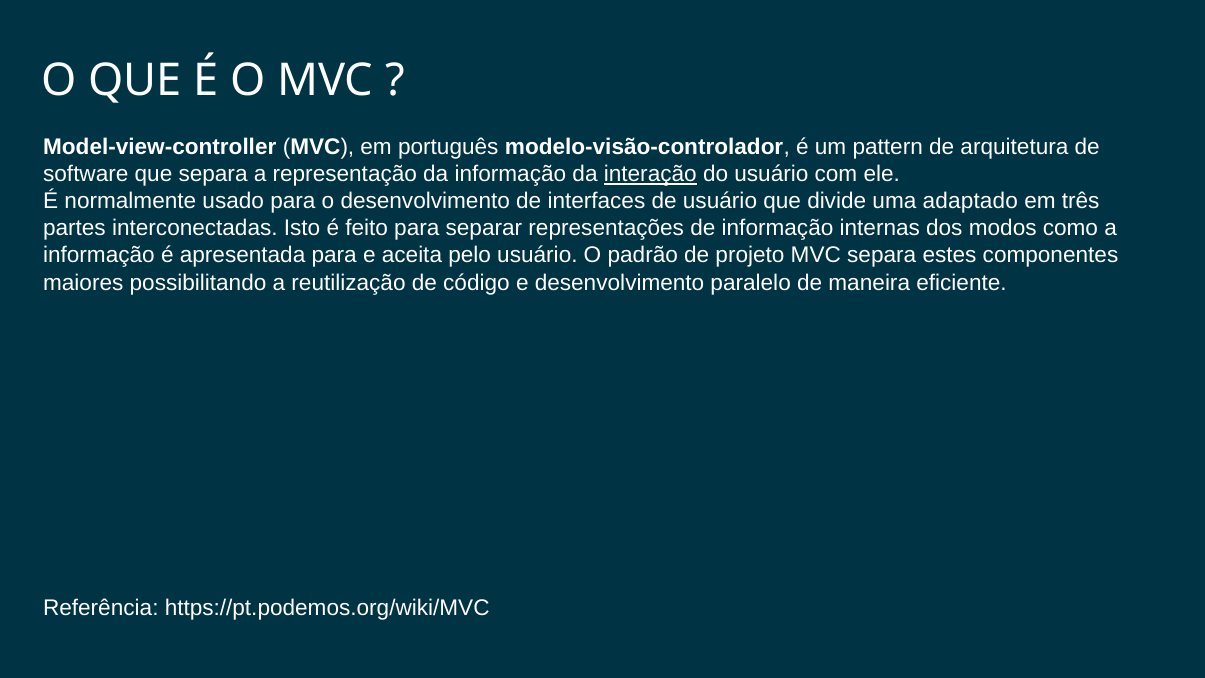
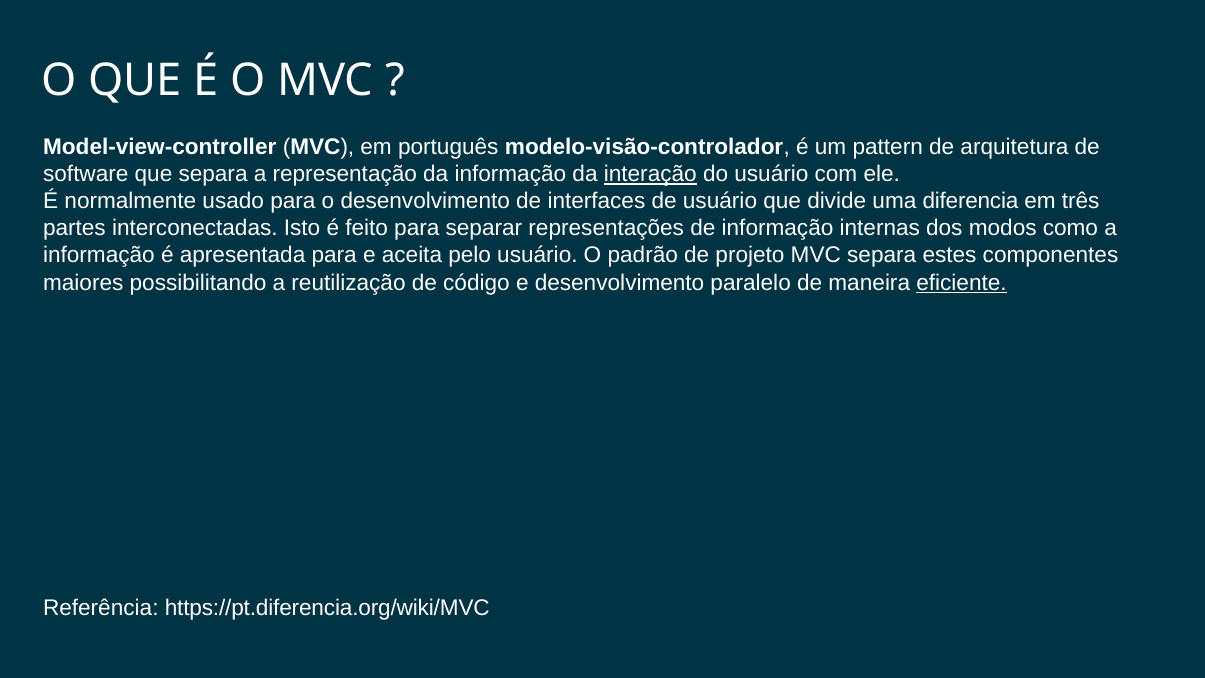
adaptado: adaptado -> diferencia
eficiente underline: none -> present
https://pt.podemos.org/wiki/MVC: https://pt.podemos.org/wiki/MVC -> https://pt.diferencia.org/wiki/MVC
